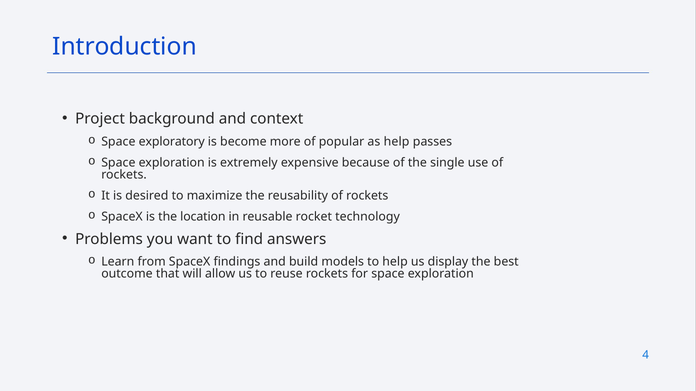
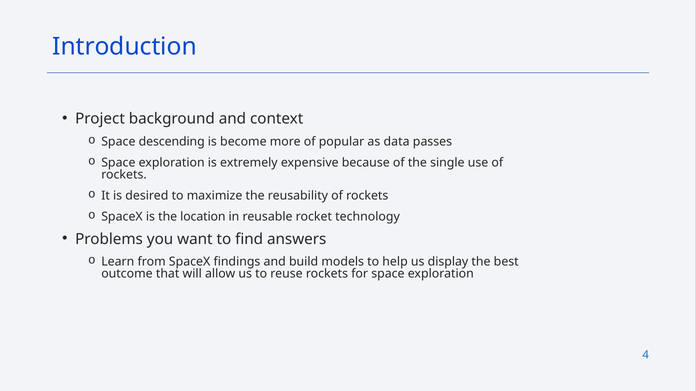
exploratory: exploratory -> descending
as help: help -> data
